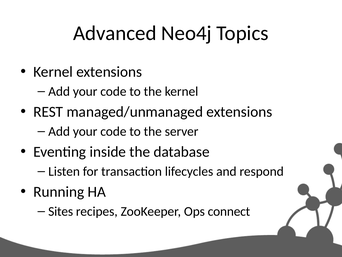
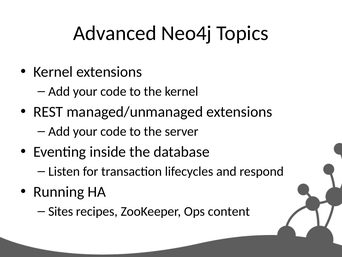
connect: connect -> content
